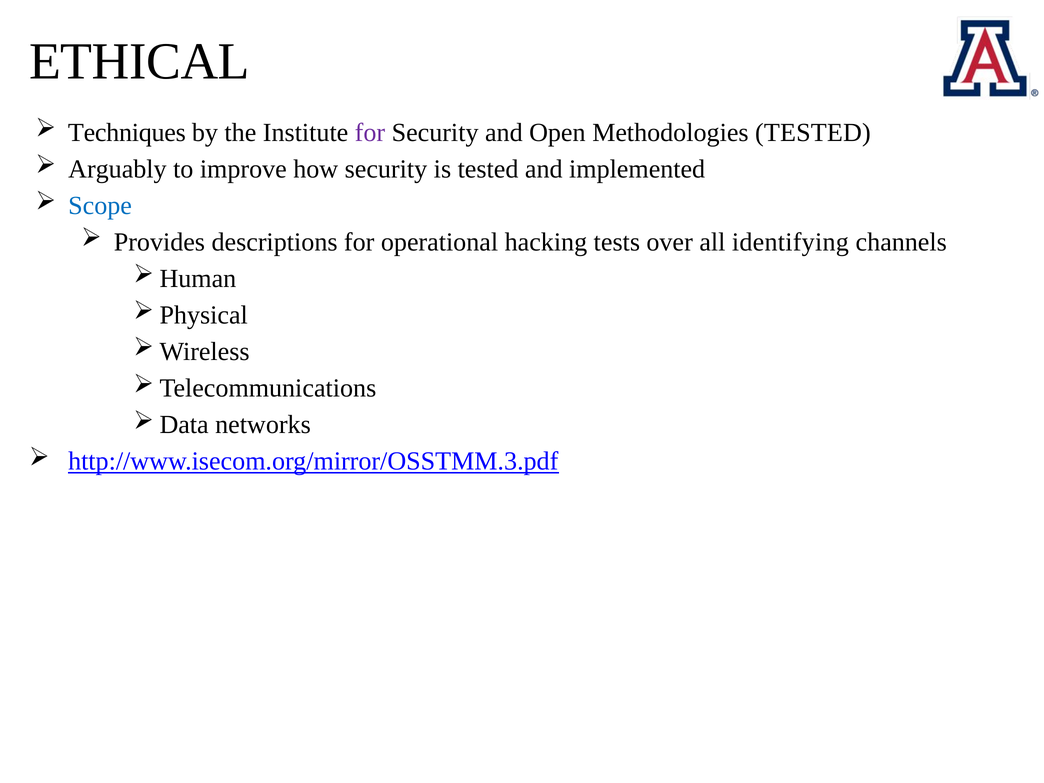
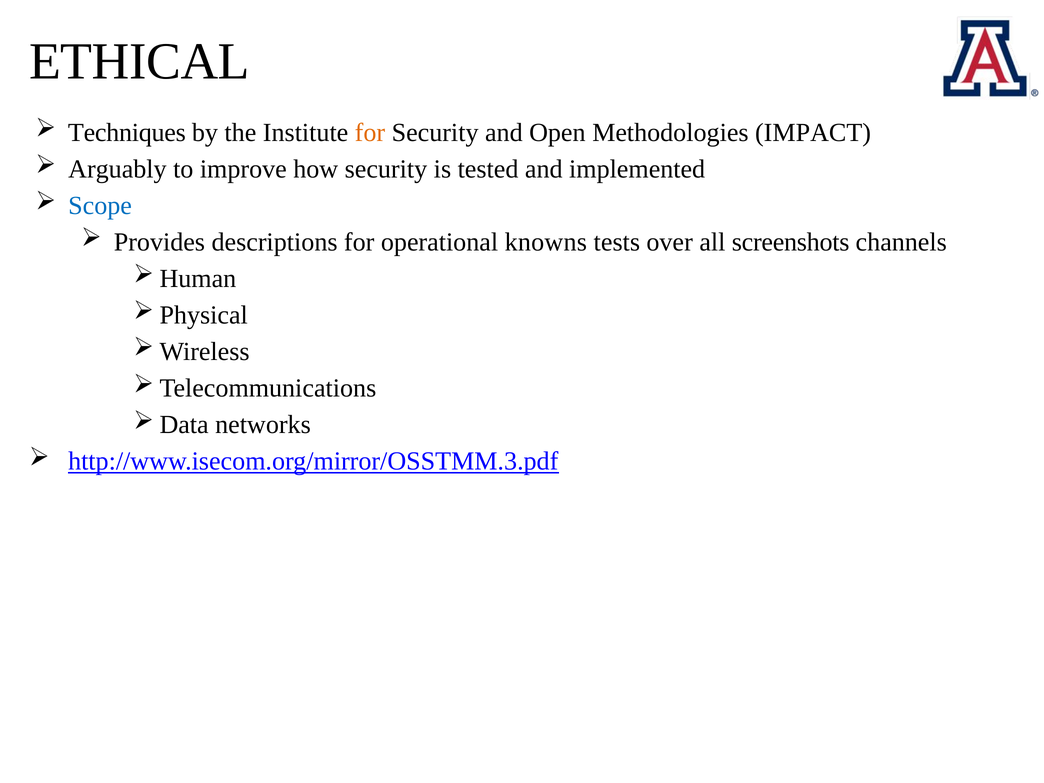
for at (370, 132) colour: purple -> orange
Methodologies TESTED: TESTED -> IMPACT
hacking: hacking -> knowns
identifying: identifying -> screenshots
